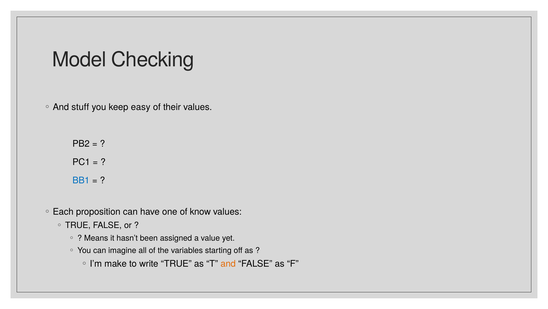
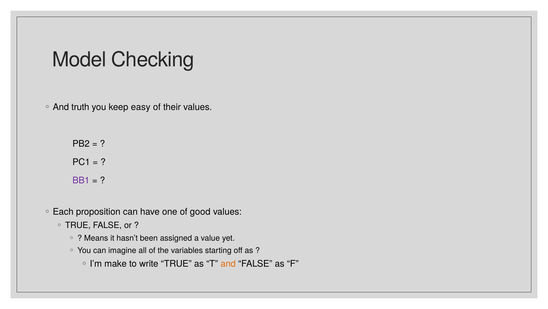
stuff: stuff -> truth
BB1 colour: blue -> purple
know: know -> good
